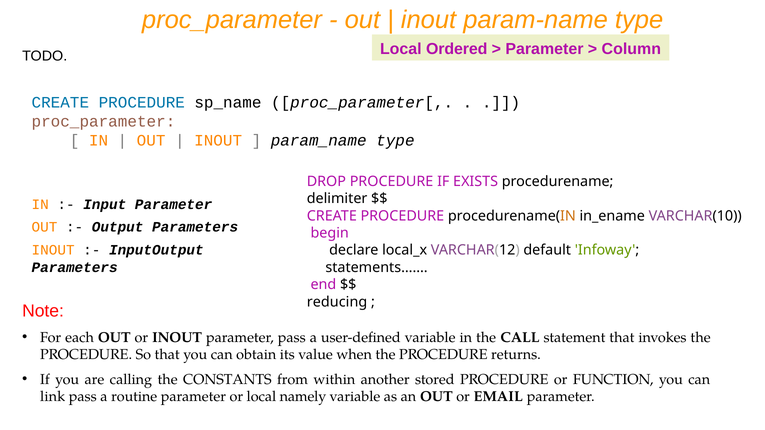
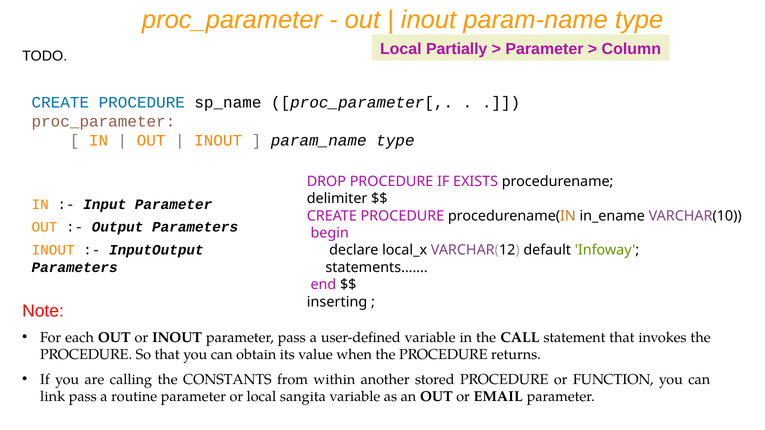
Ordered: Ordered -> Partially
reducing: reducing -> inserting
namely: namely -> sangita
